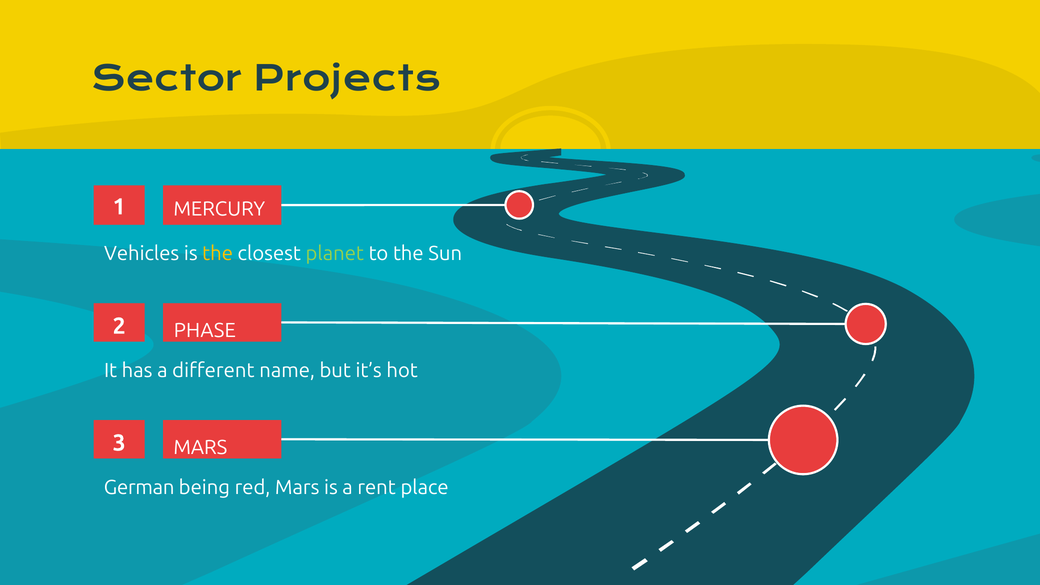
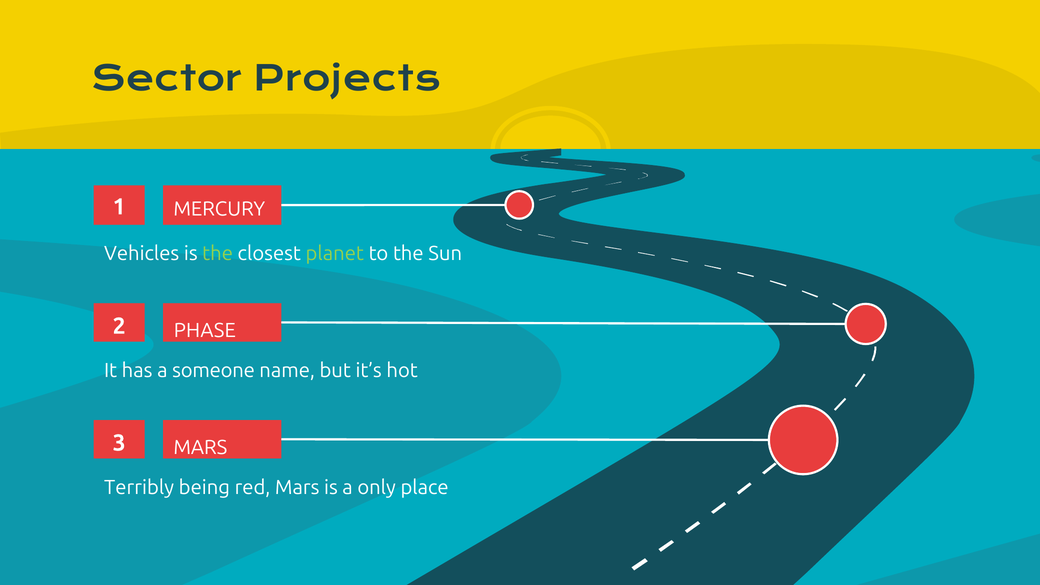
the at (218, 254) colour: yellow -> light green
different: different -> someone
German: German -> Terribly
rent: rent -> only
